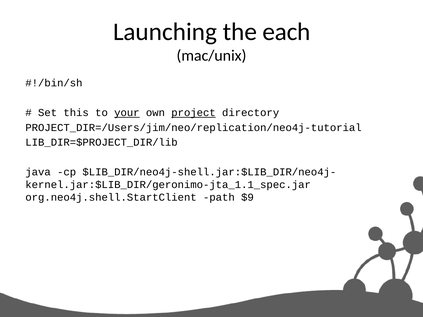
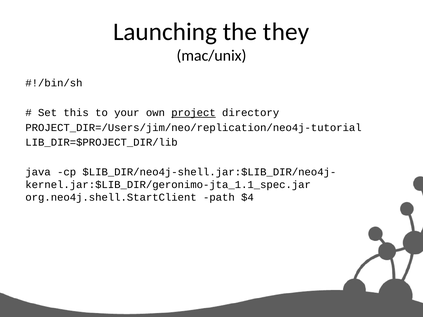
each: each -> they
your underline: present -> none
$9: $9 -> $4
